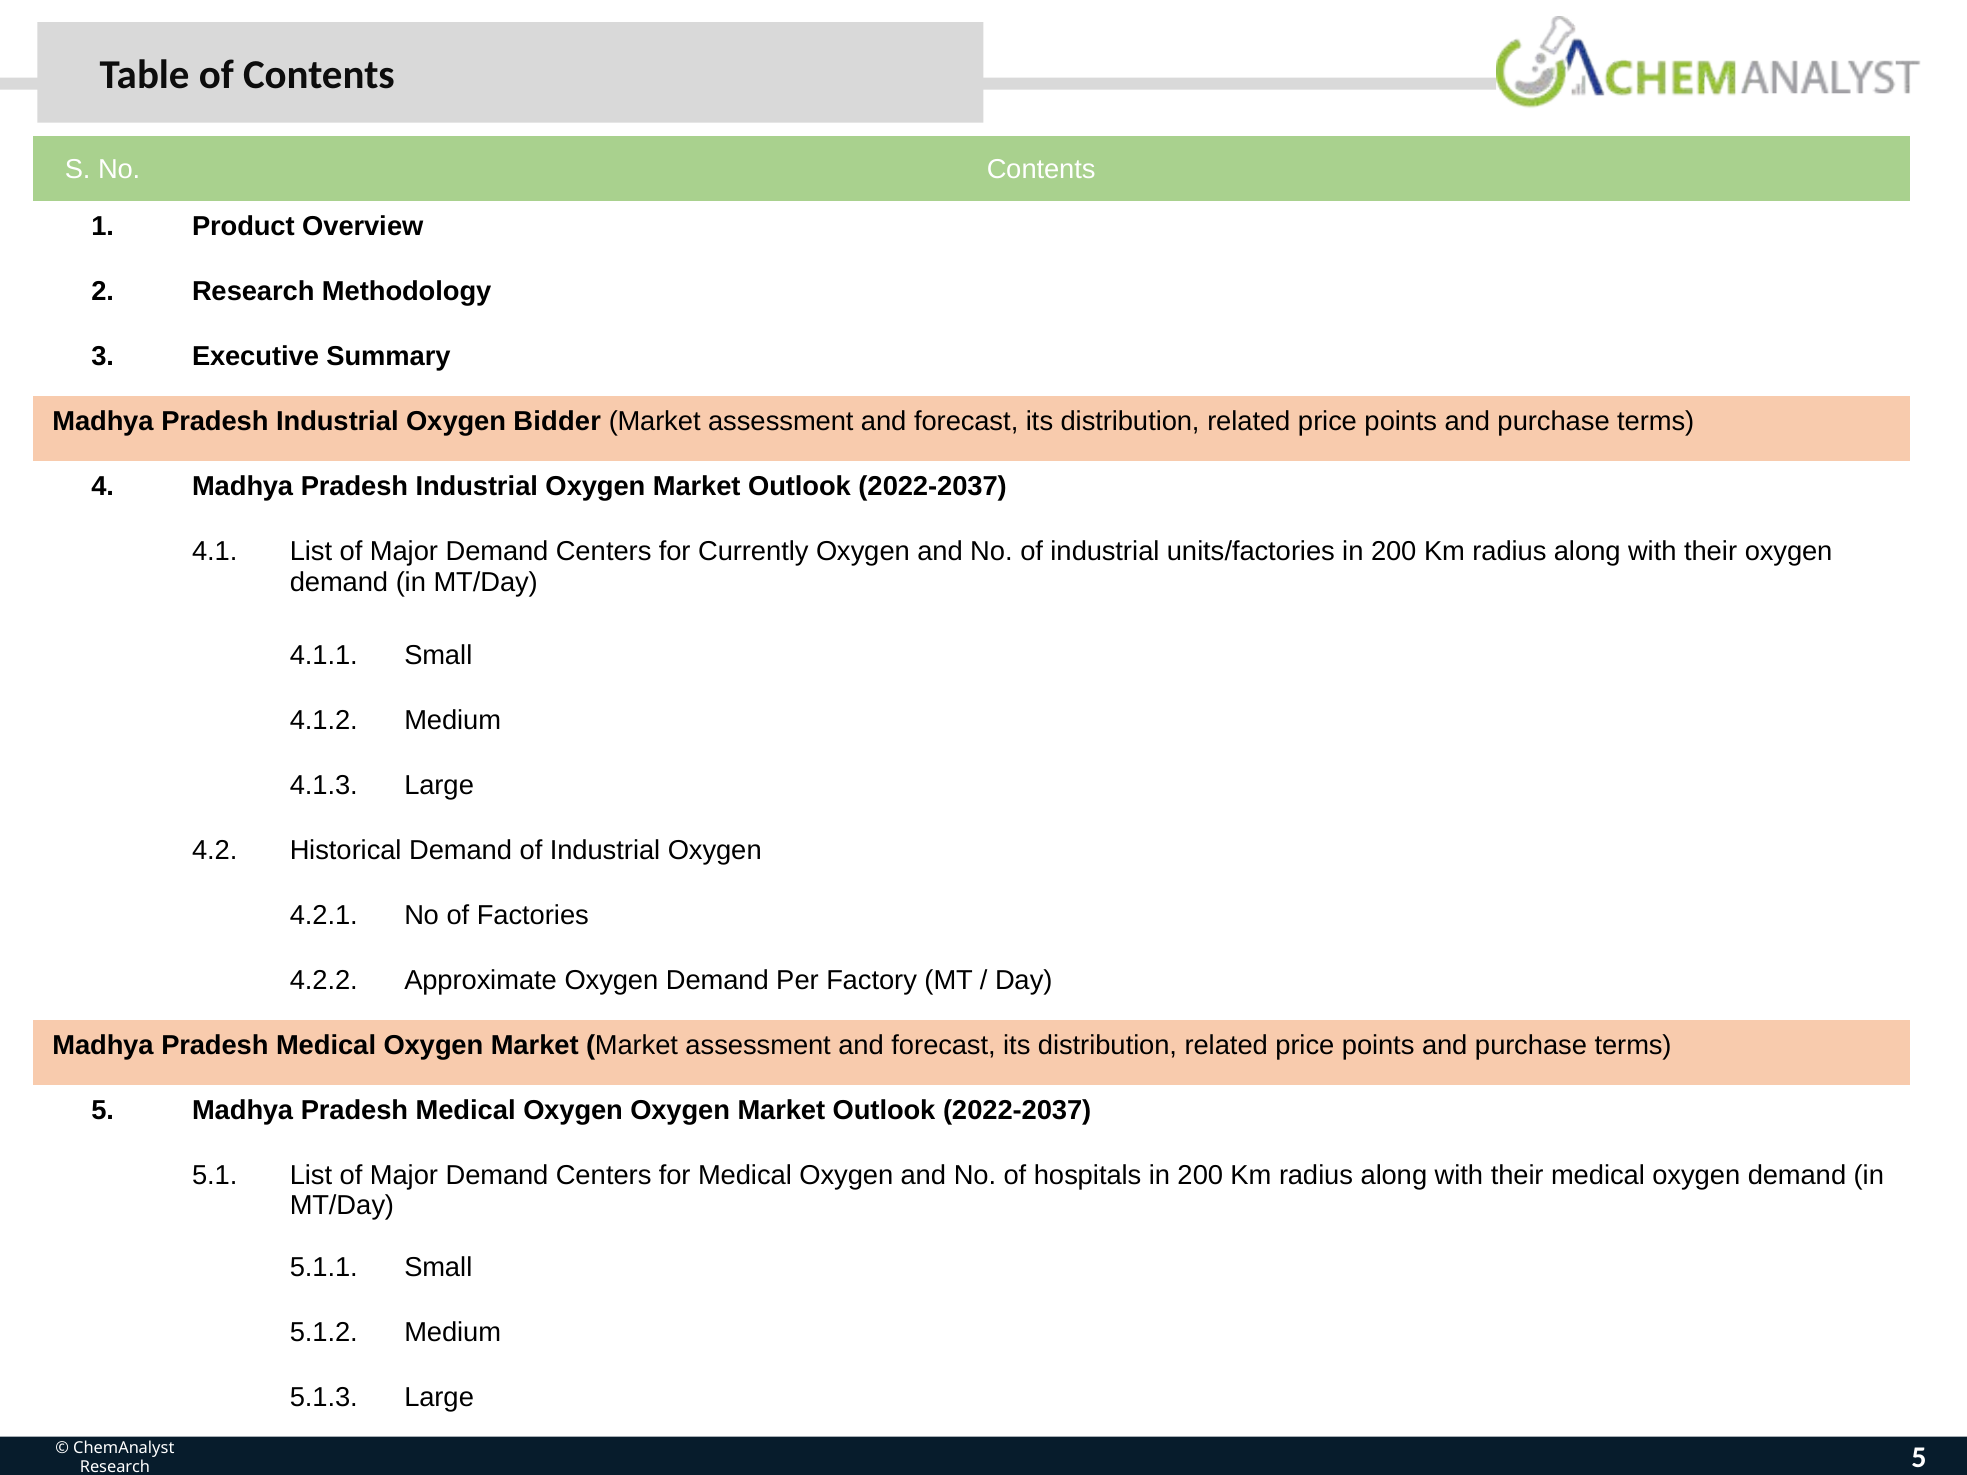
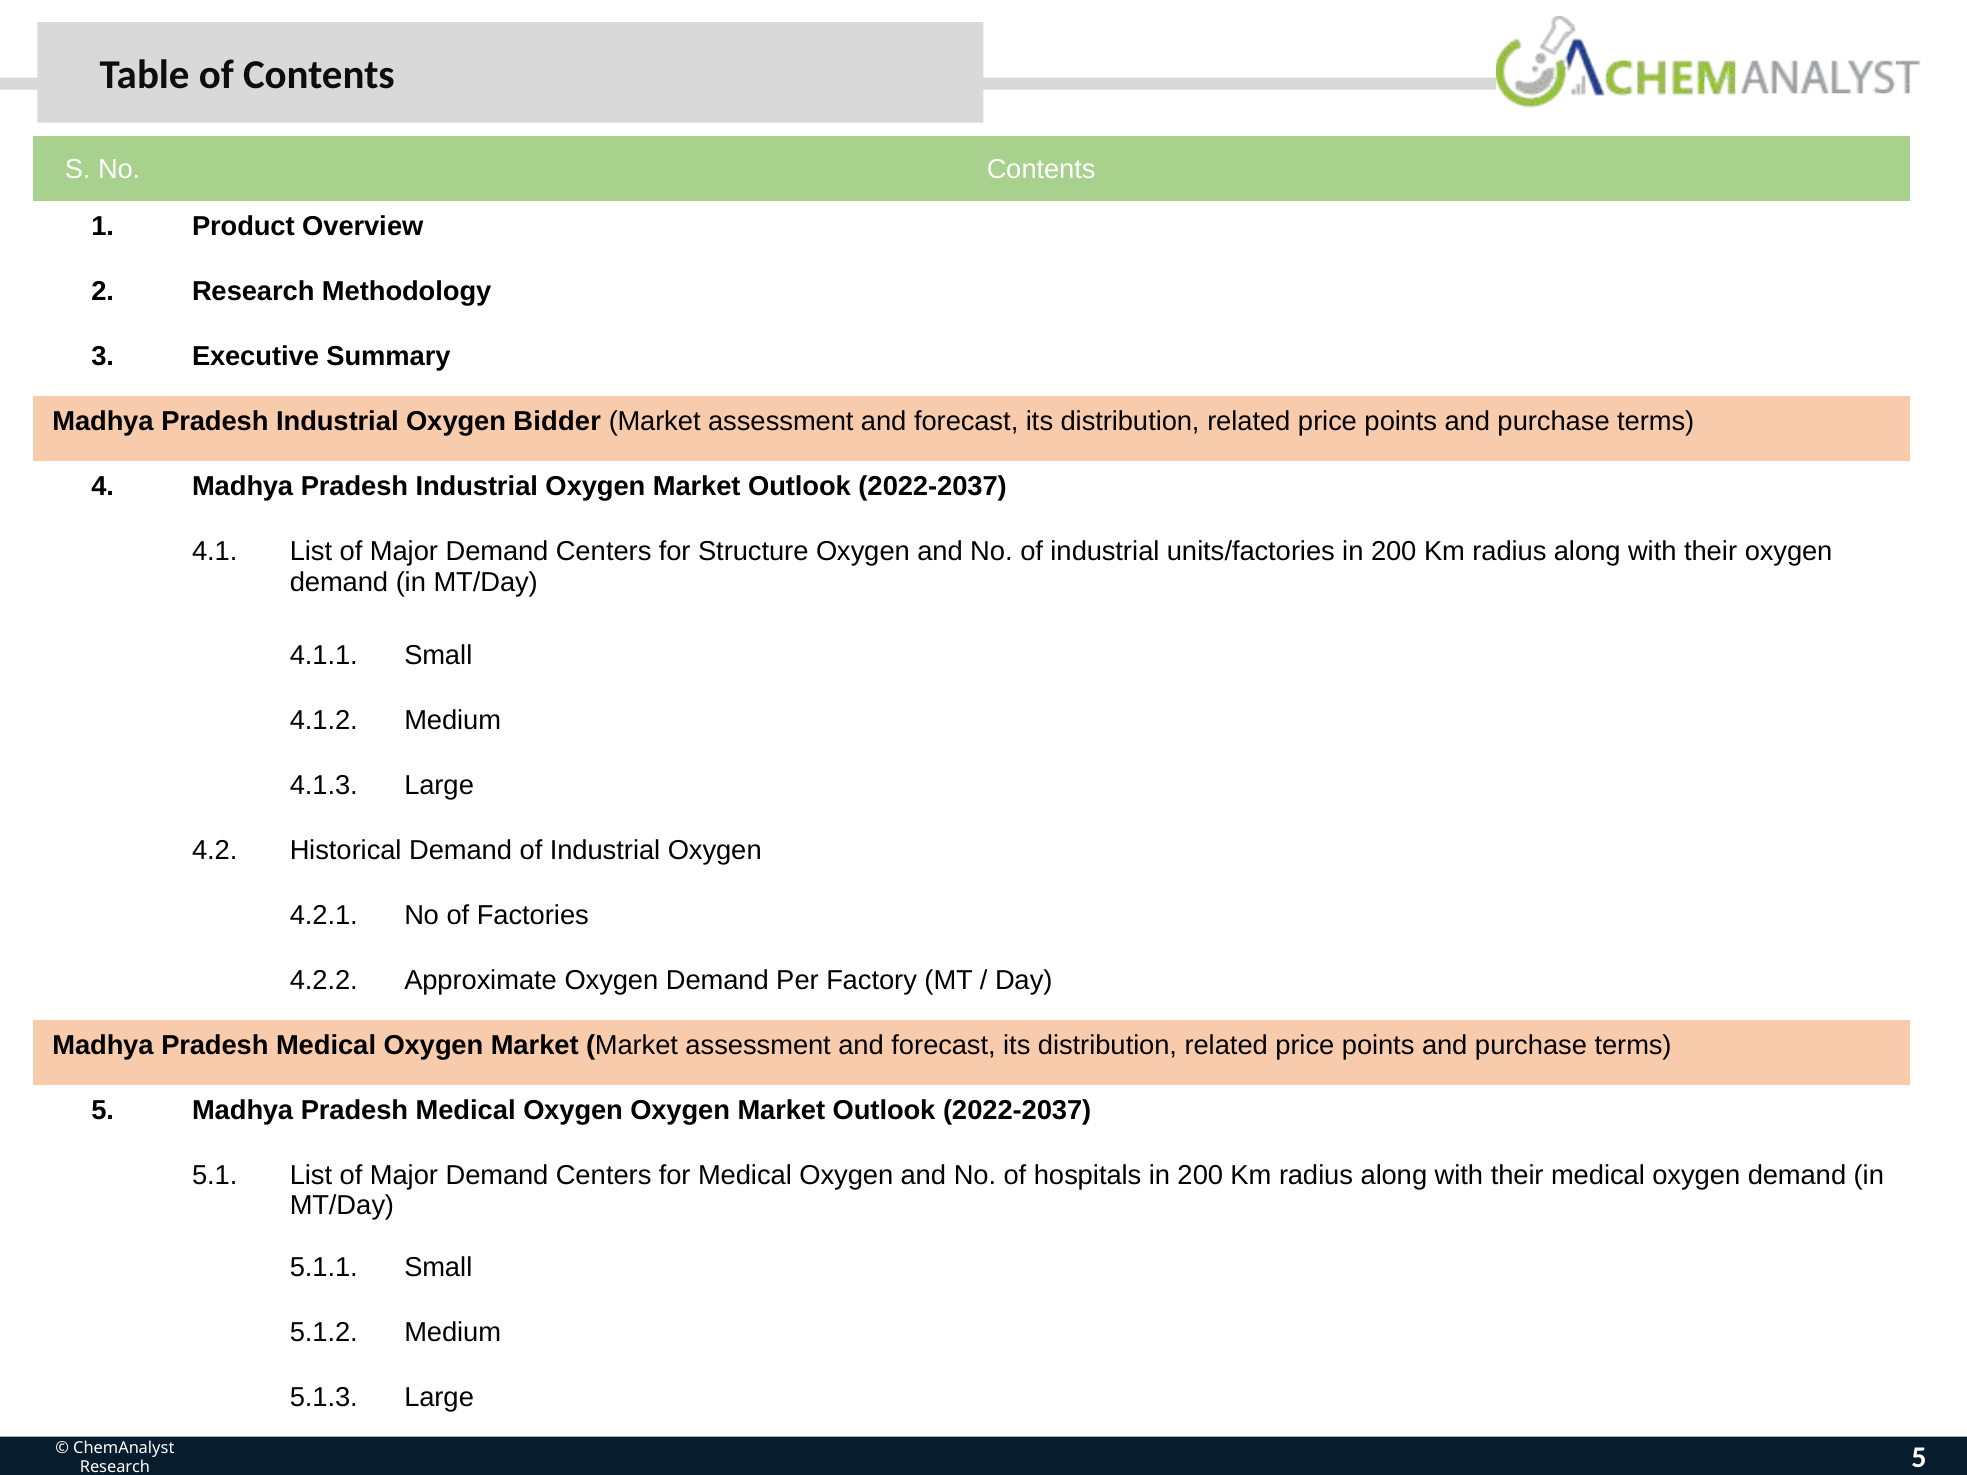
Currently: Currently -> Structure
